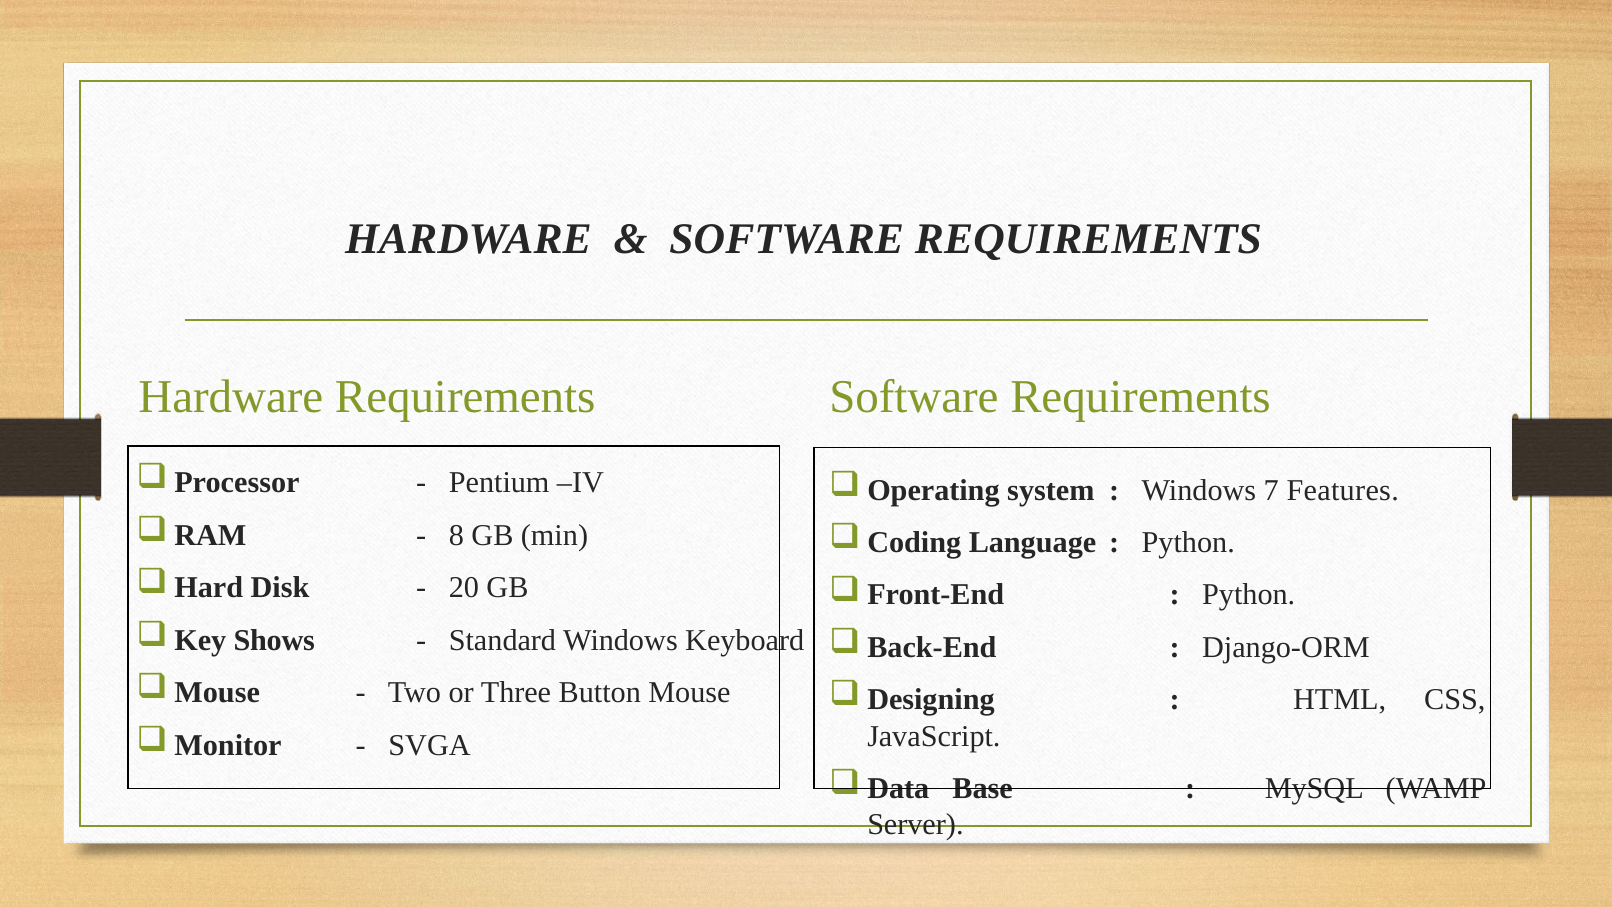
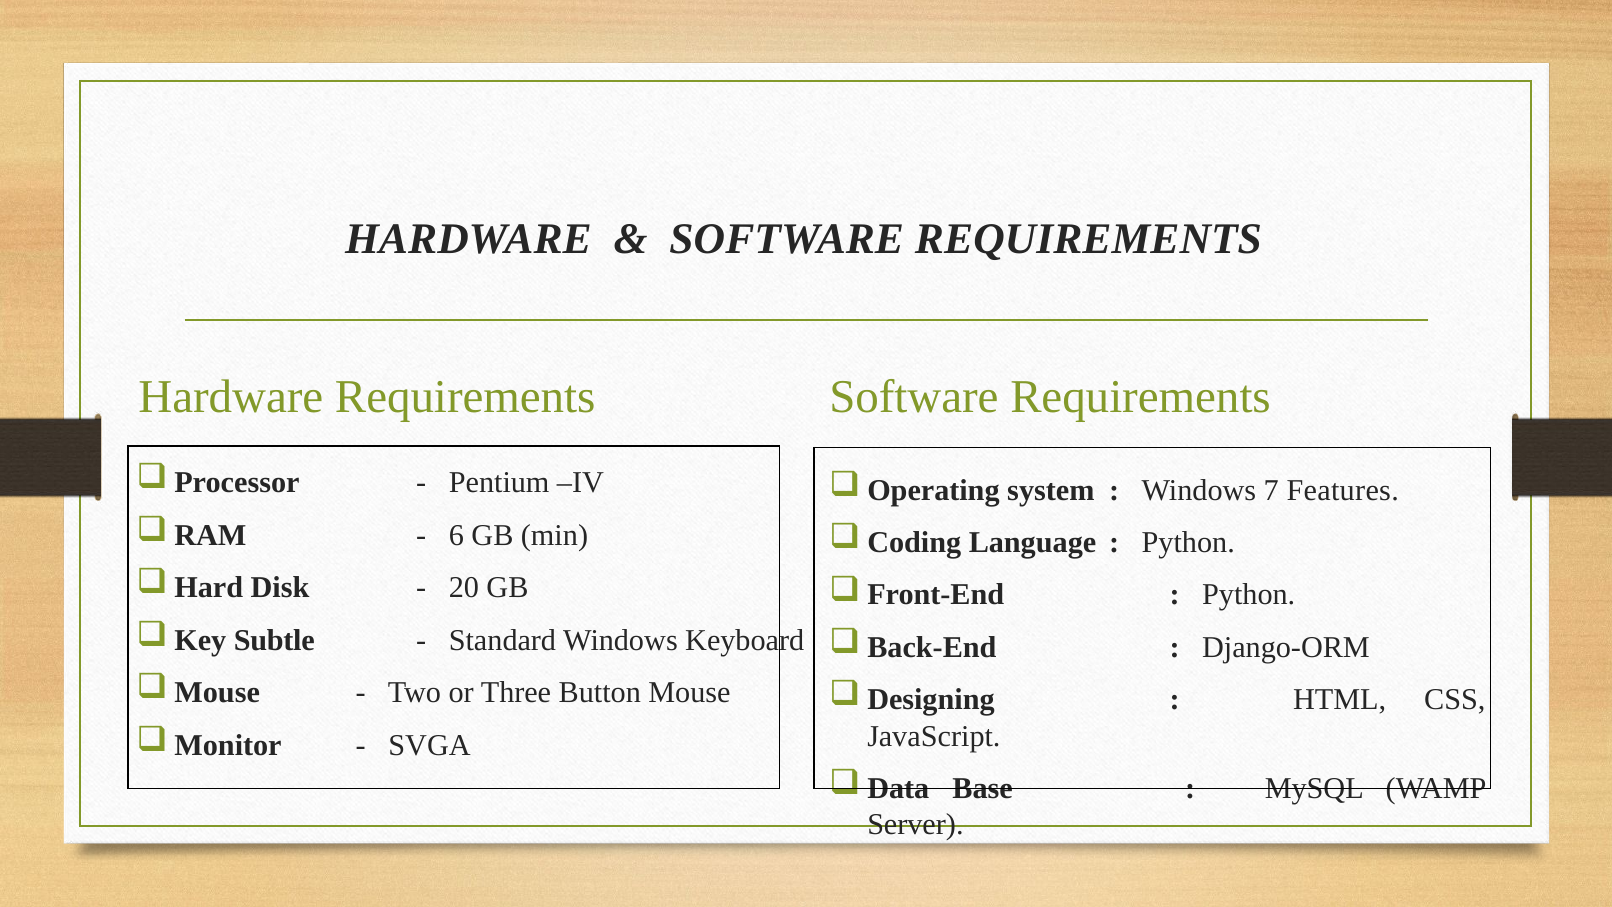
8: 8 -> 6
Shows: Shows -> Subtle
